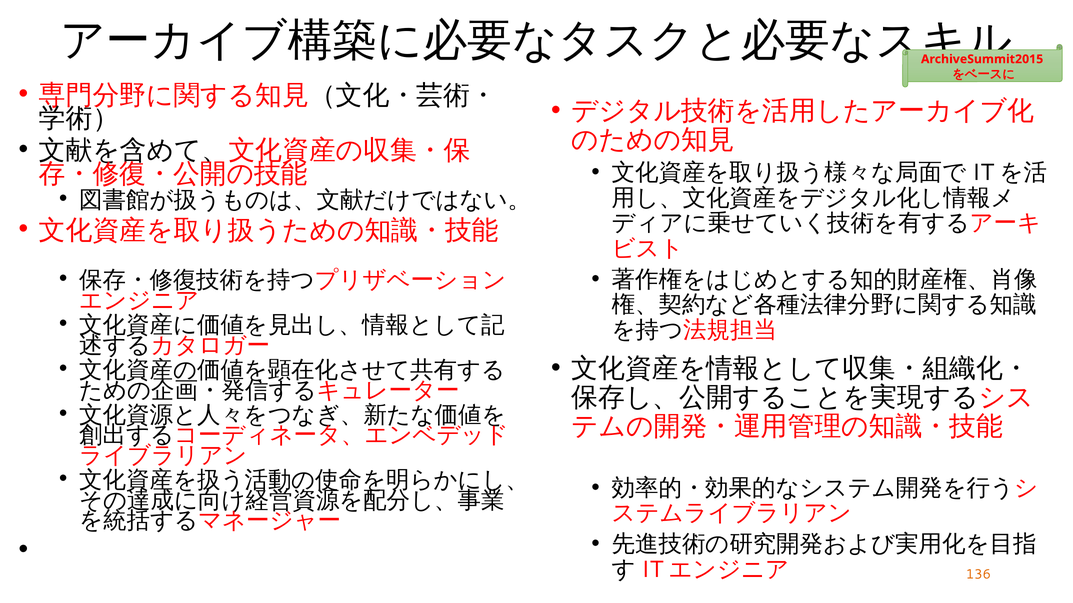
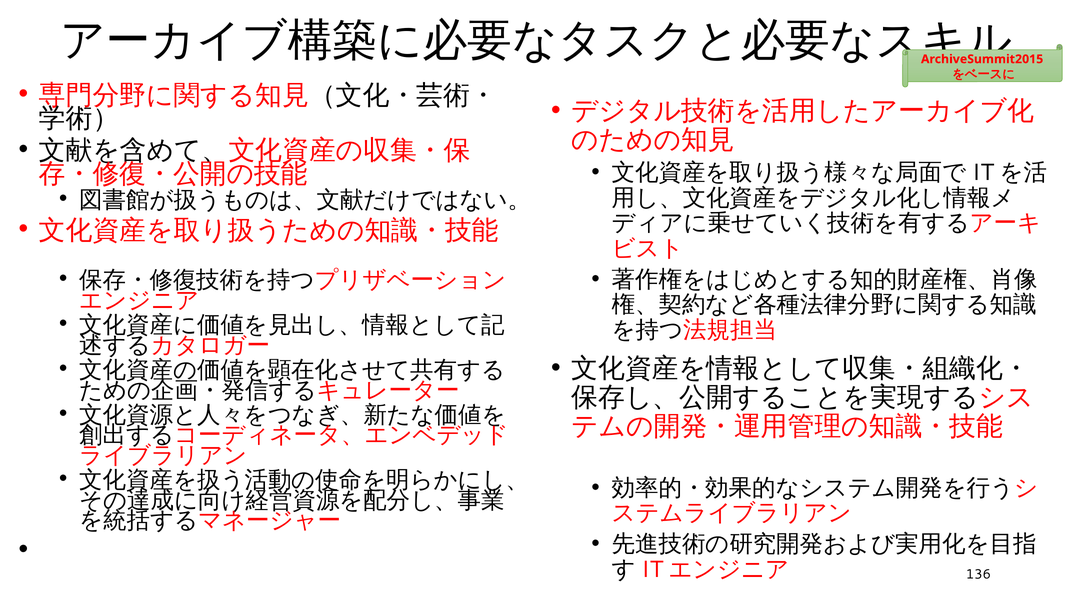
136 colour: orange -> black
